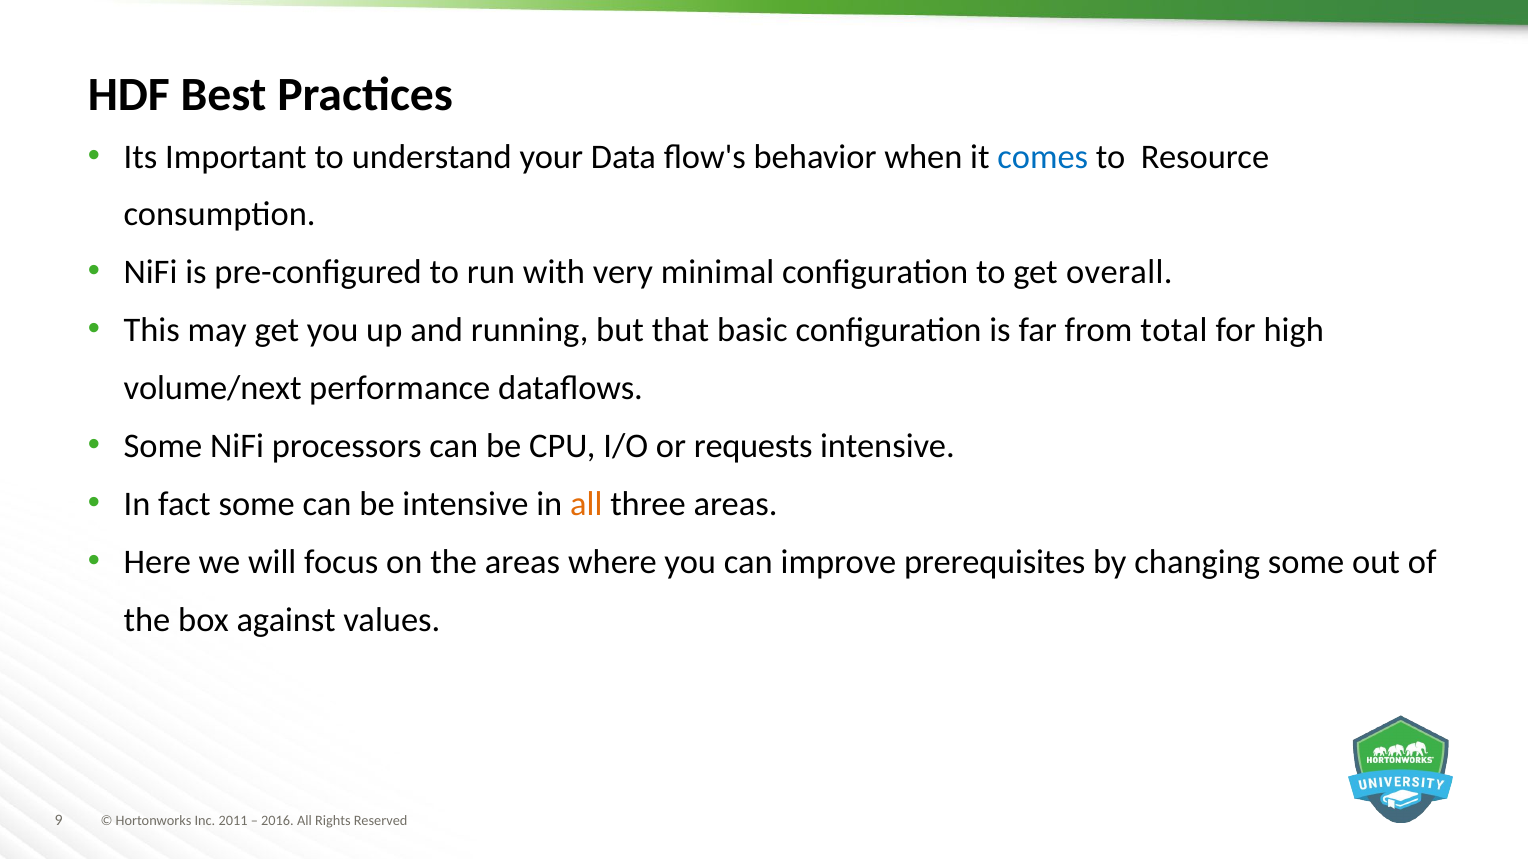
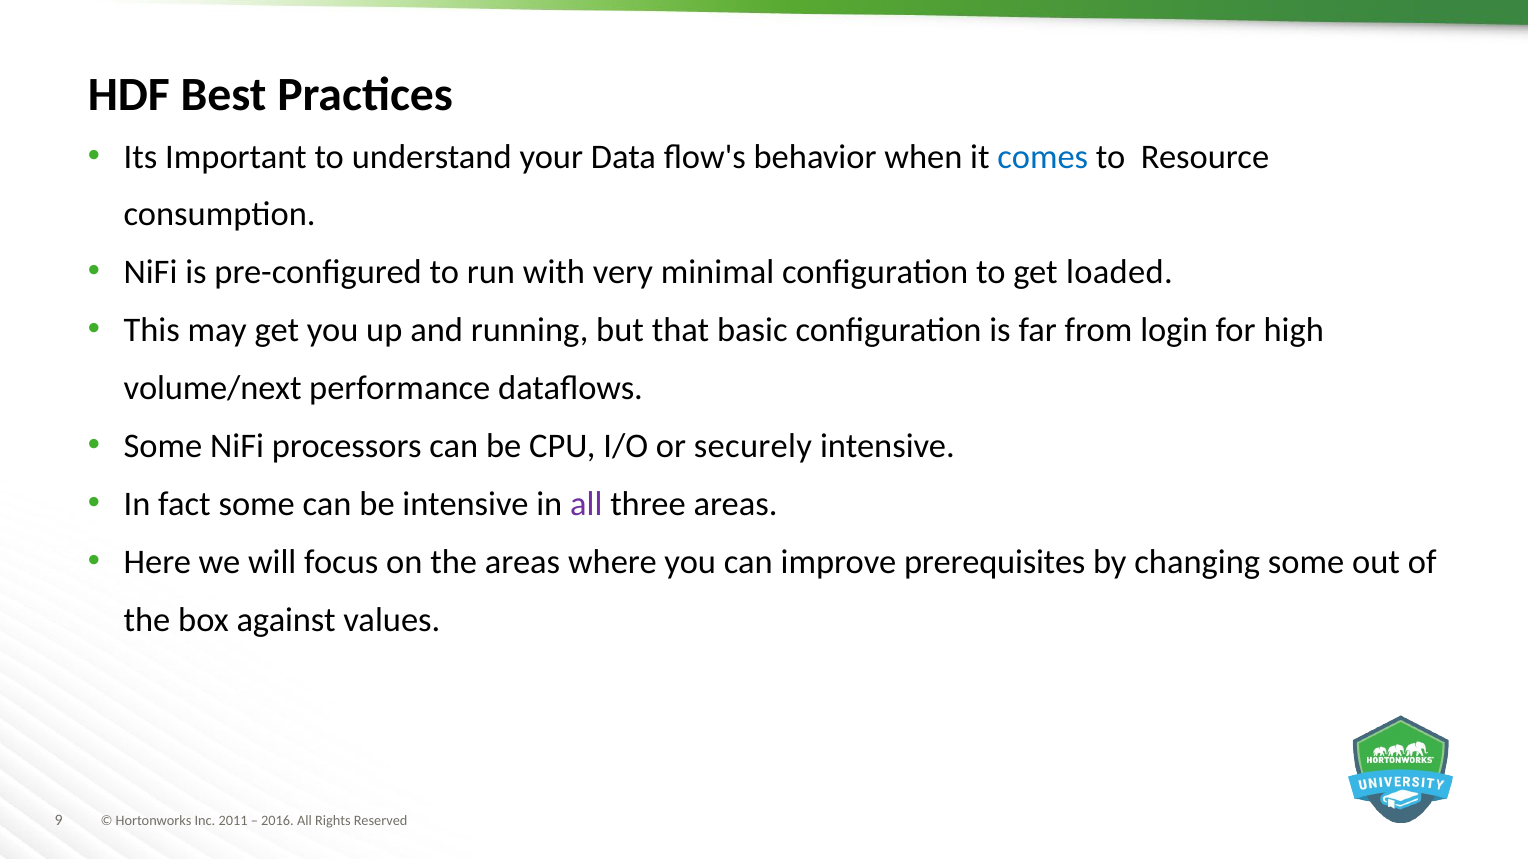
overall: overall -> loaded
total: total -> login
requests: requests -> securely
all at (586, 504) colour: orange -> purple
